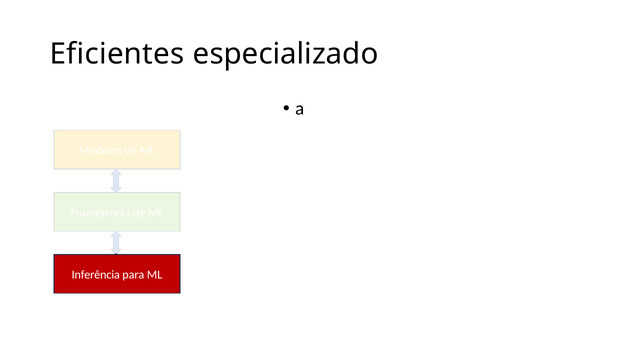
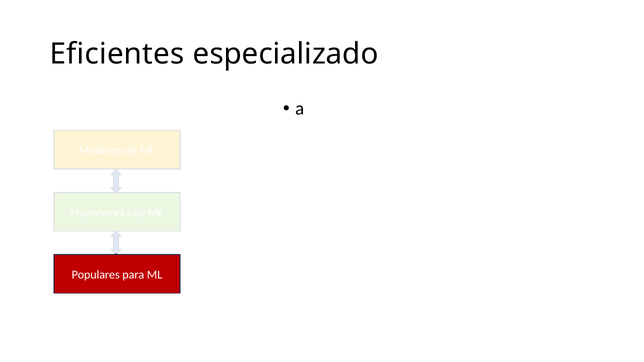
Inferência: Inferência -> Populares
